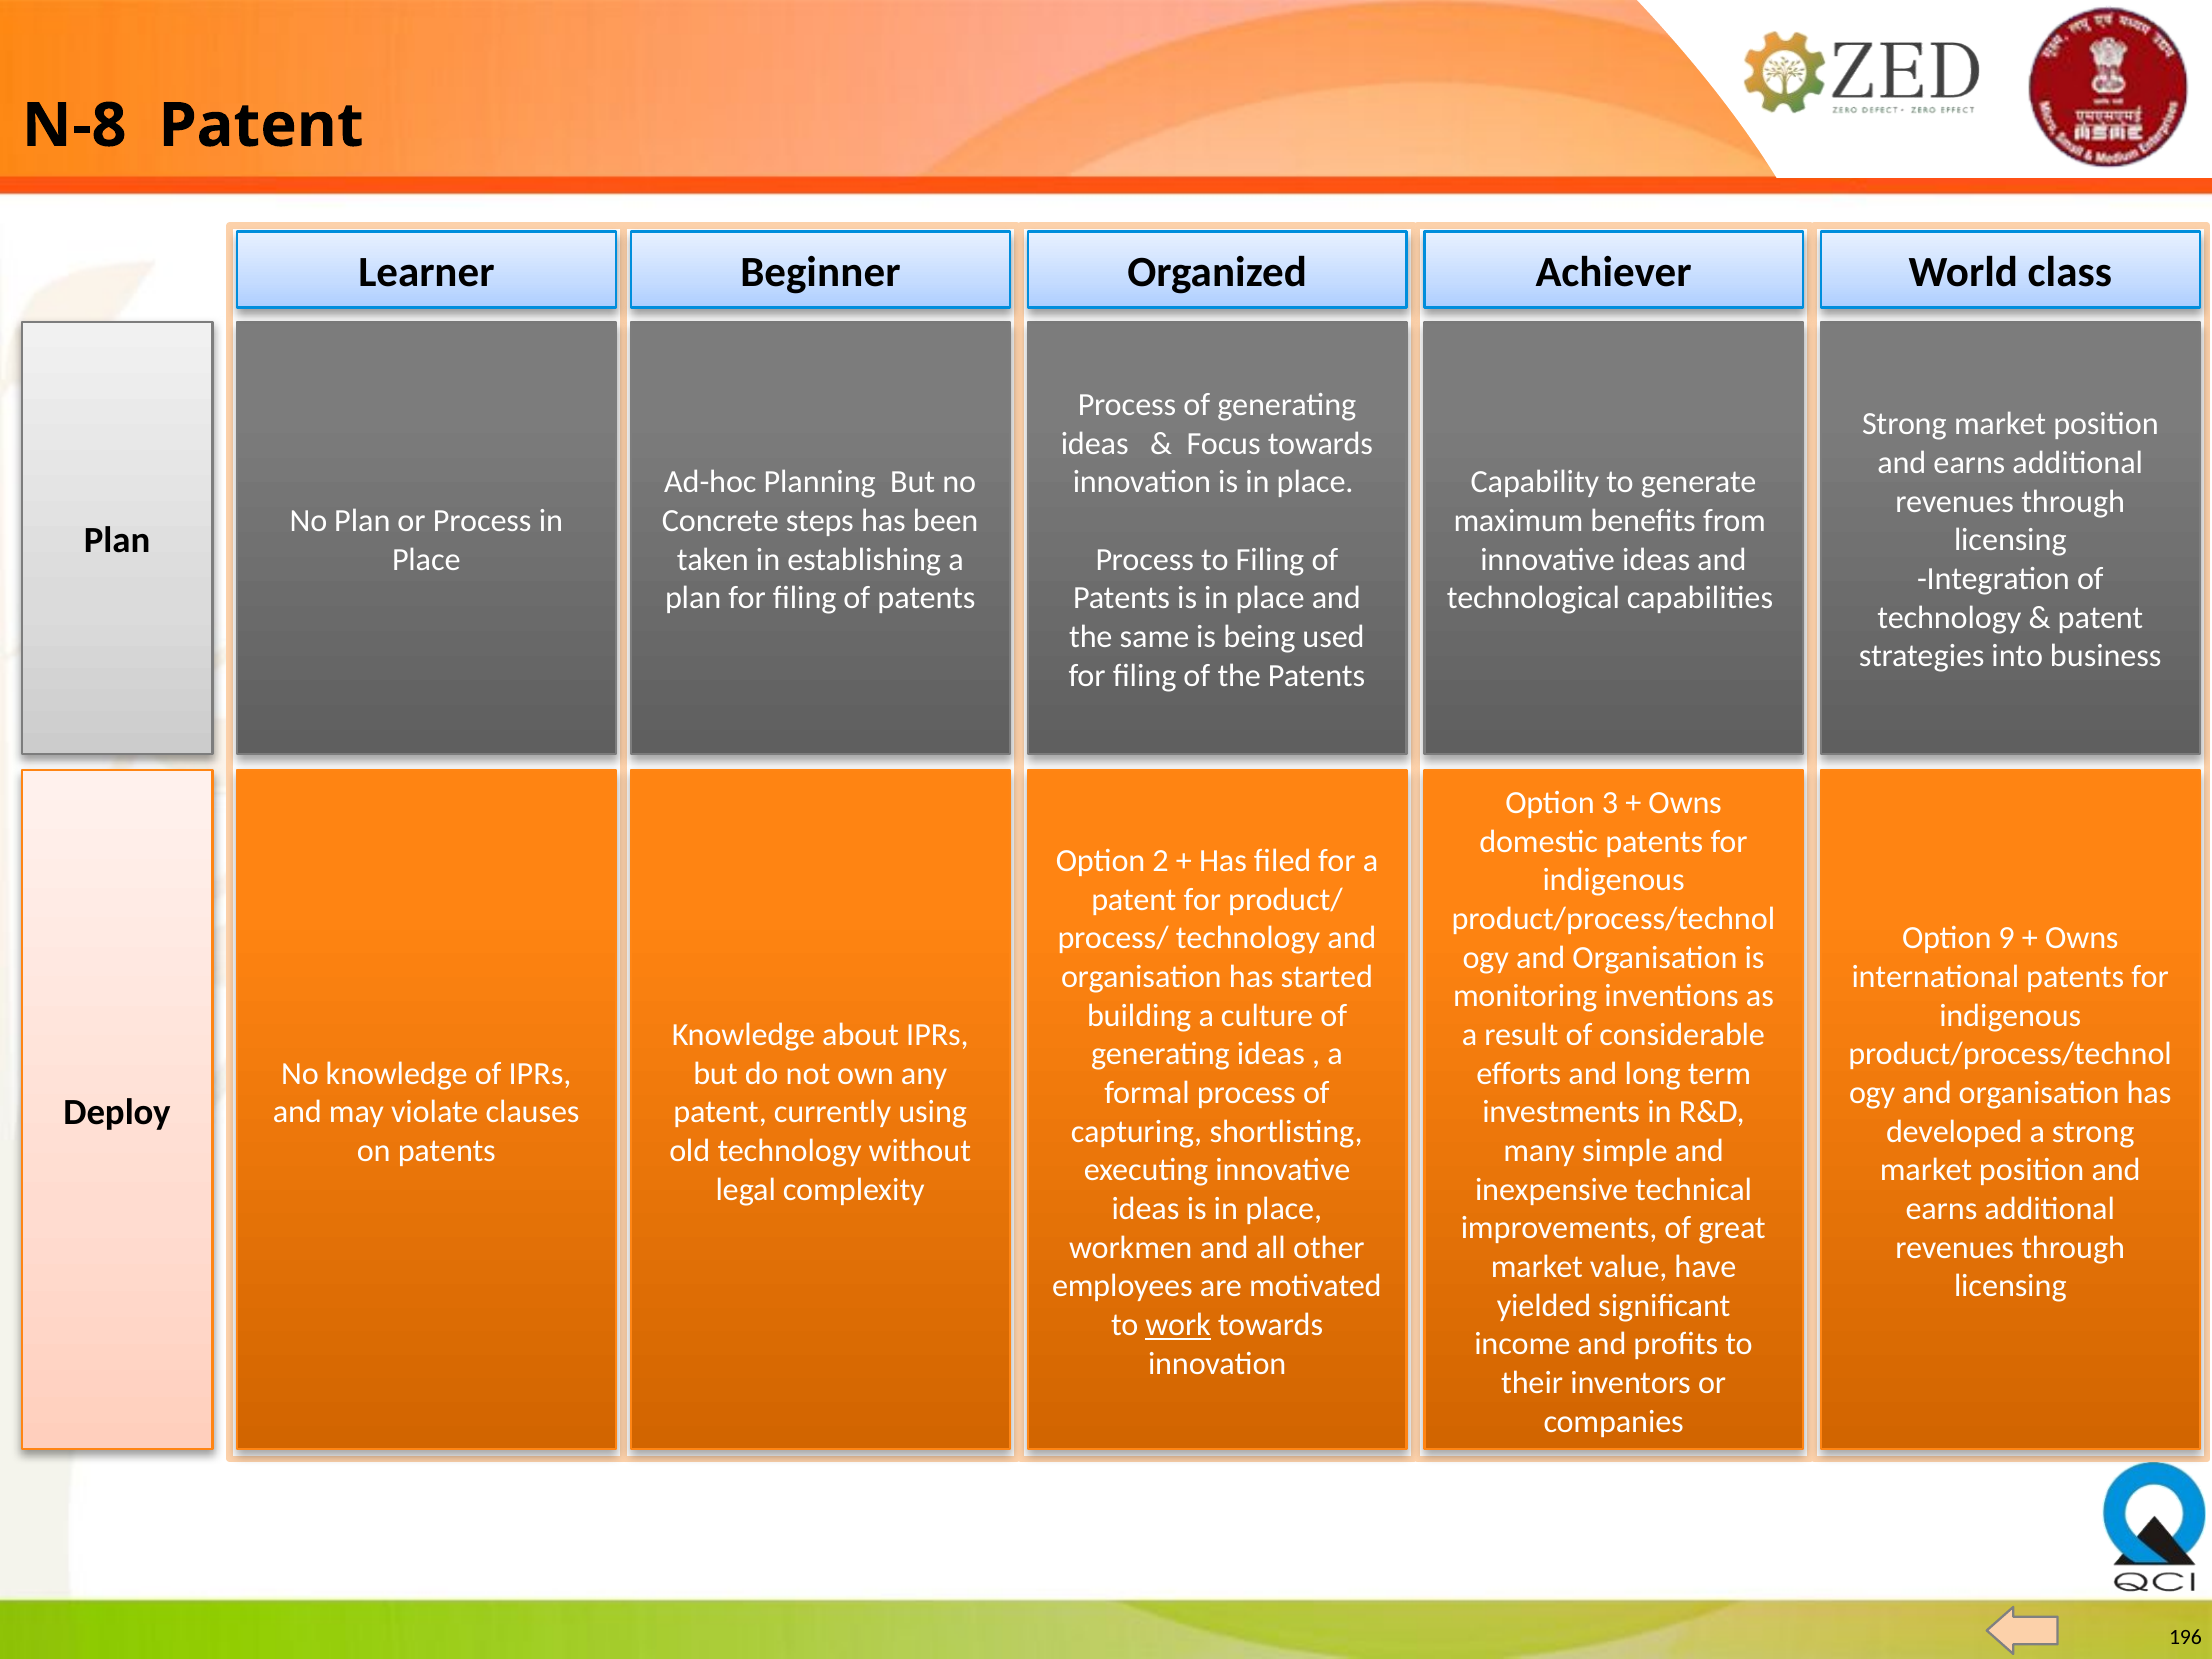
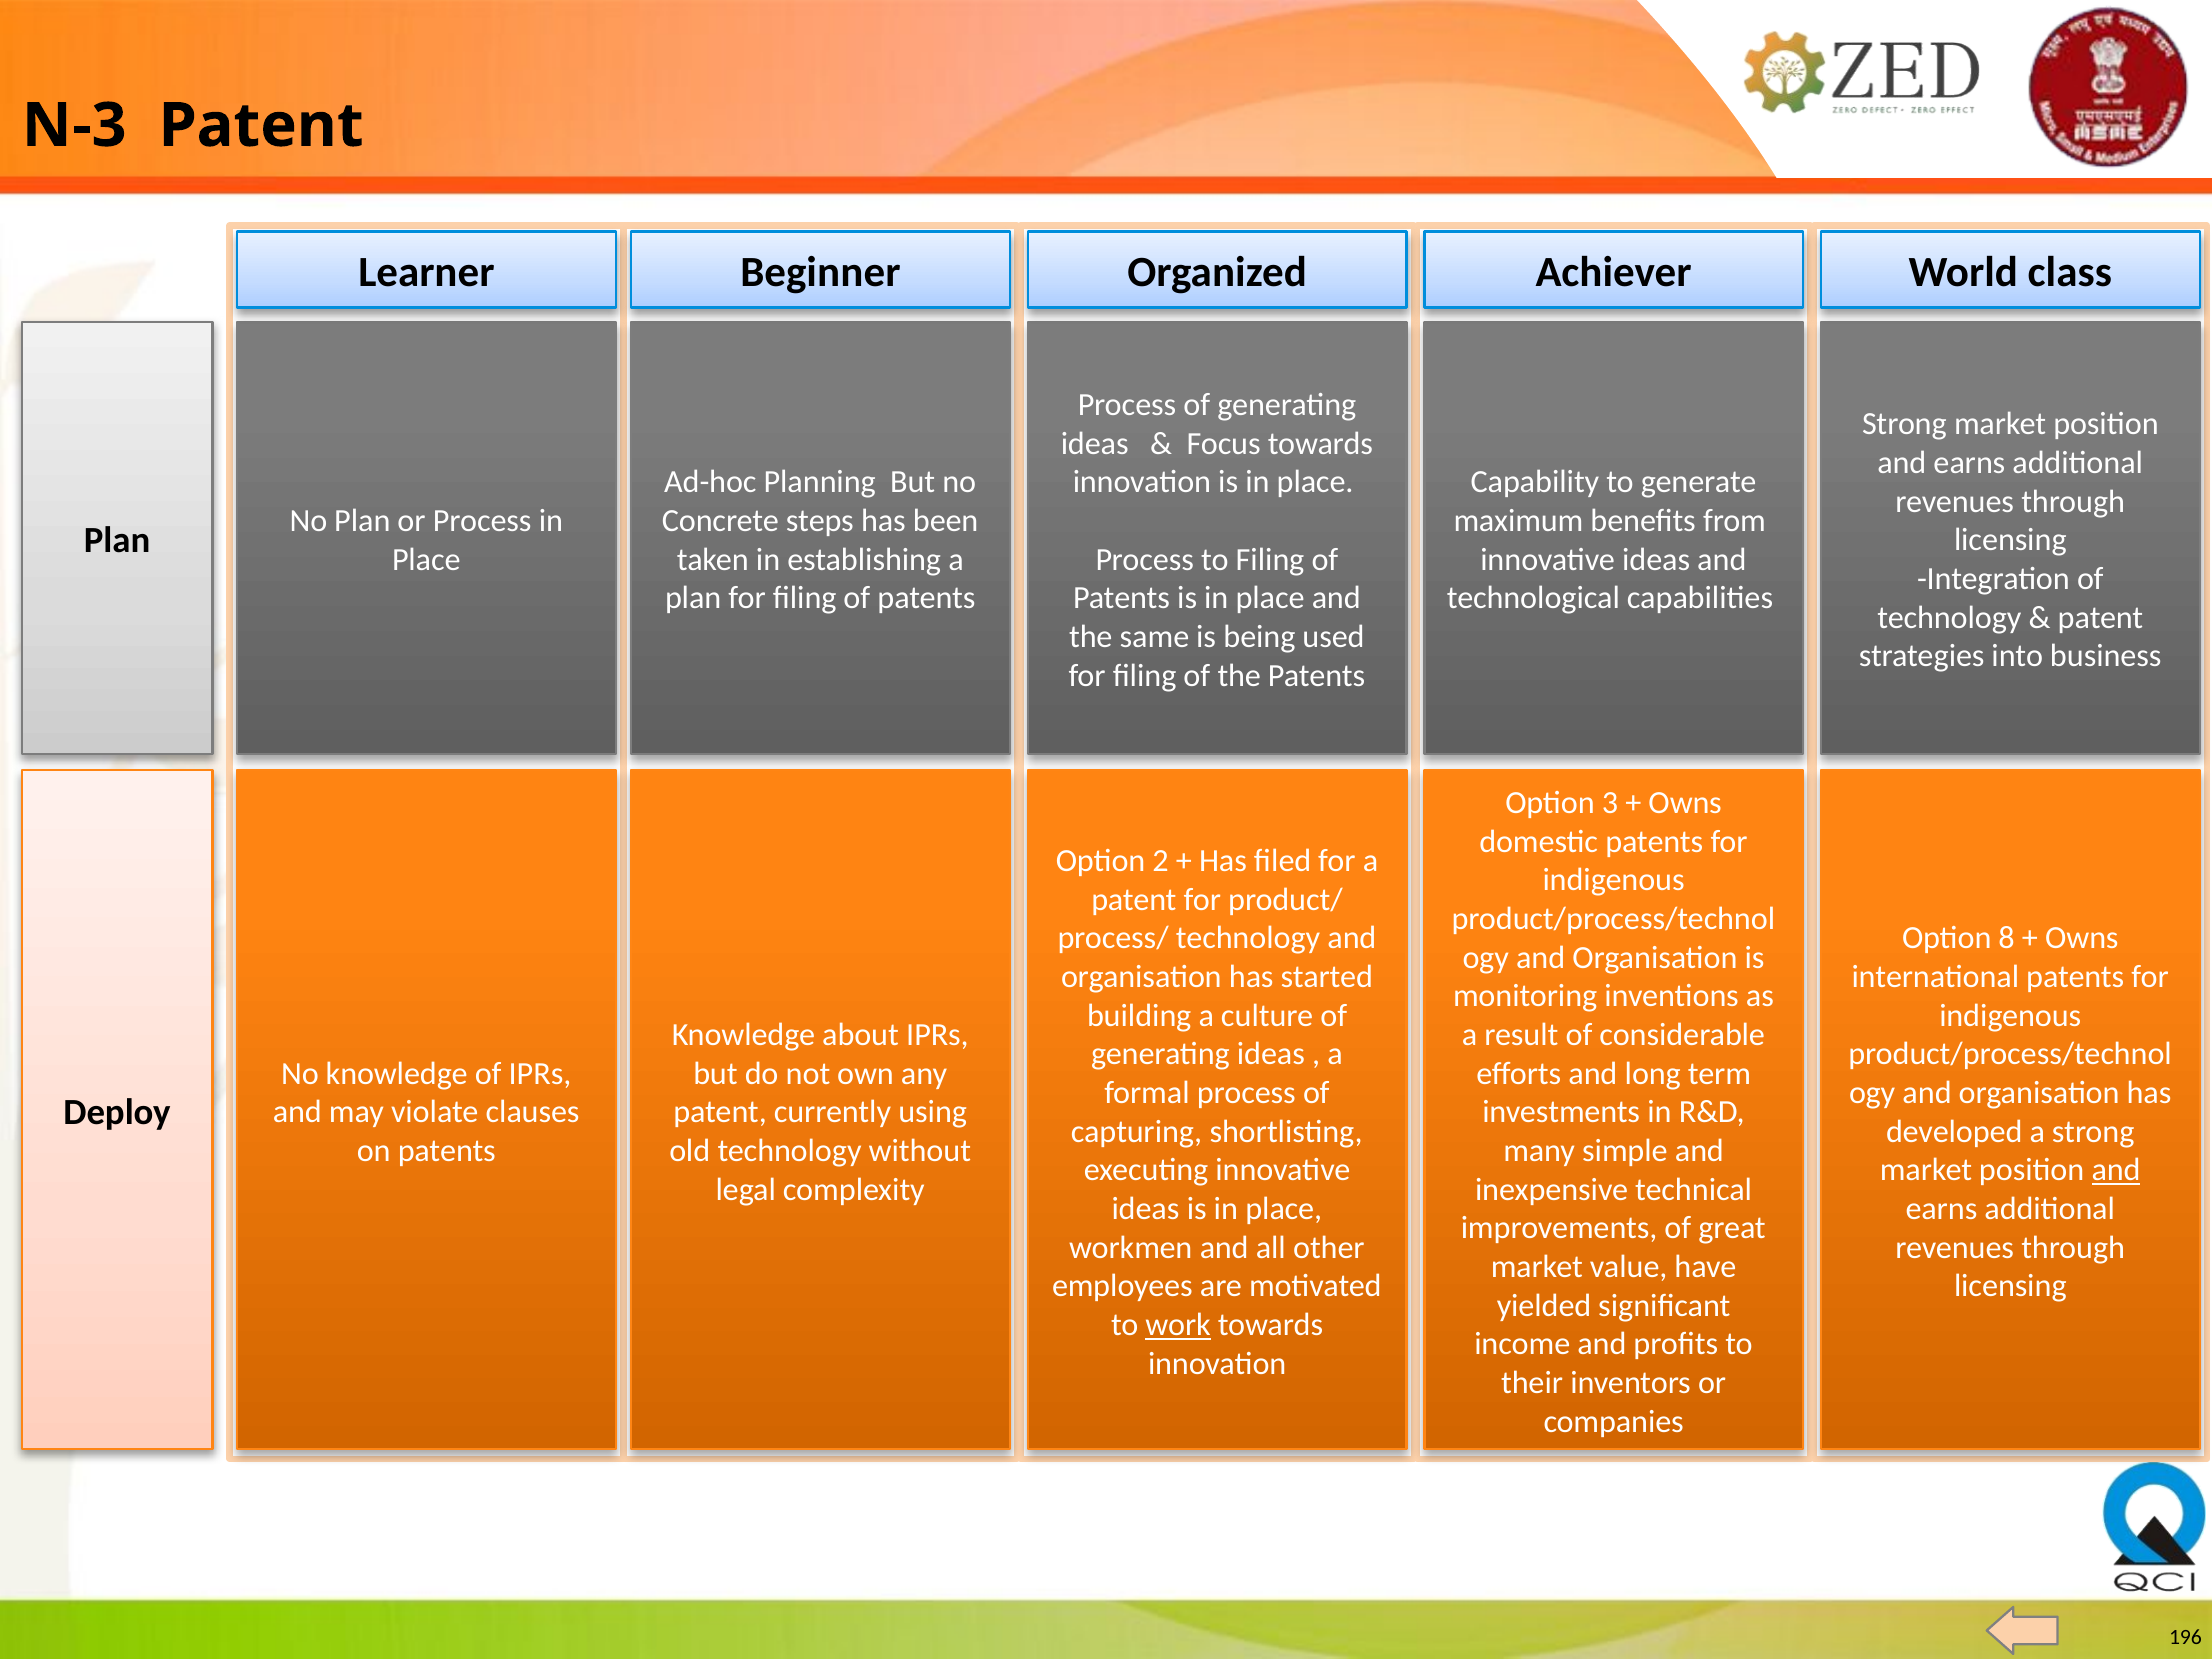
N-8: N-8 -> N-3
9: 9 -> 8
and at (2116, 1170) underline: none -> present
